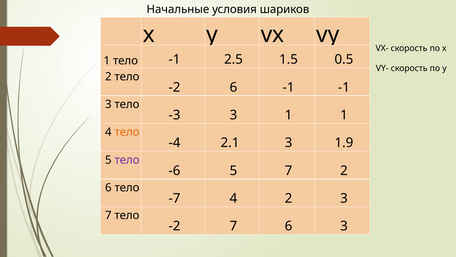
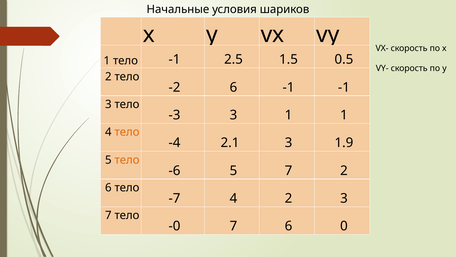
тело at (127, 160) colour: purple -> orange
-2 at (174, 226): -2 -> -0
6 3: 3 -> 0
